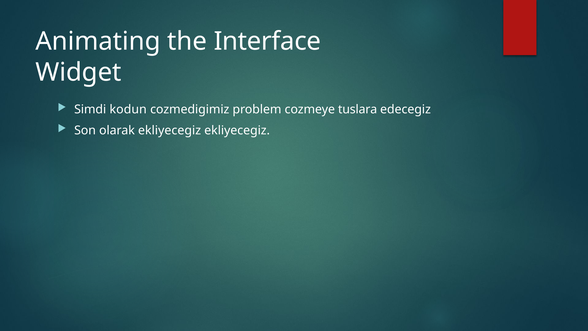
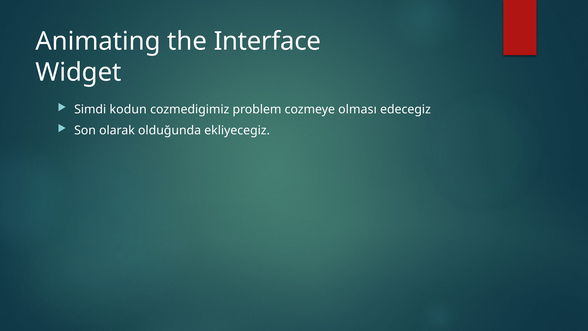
tuslara: tuslara -> olması
olarak ekliyecegiz: ekliyecegiz -> olduğunda
